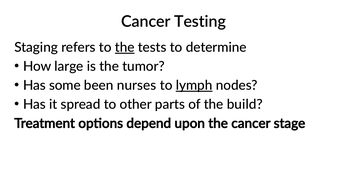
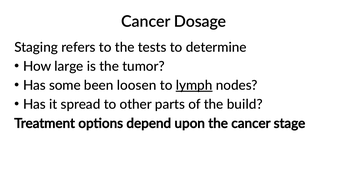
Testing: Testing -> Dosage
the at (125, 47) underline: present -> none
nurses: nurses -> loosen
